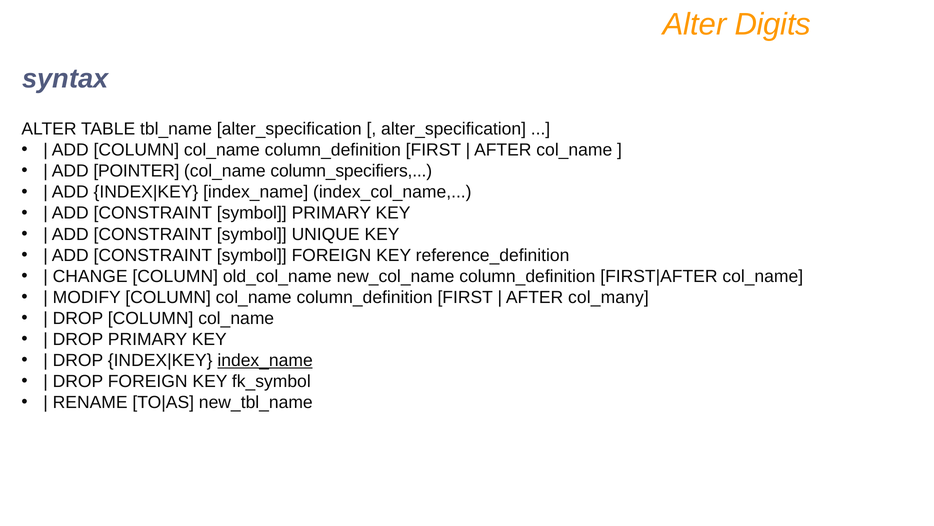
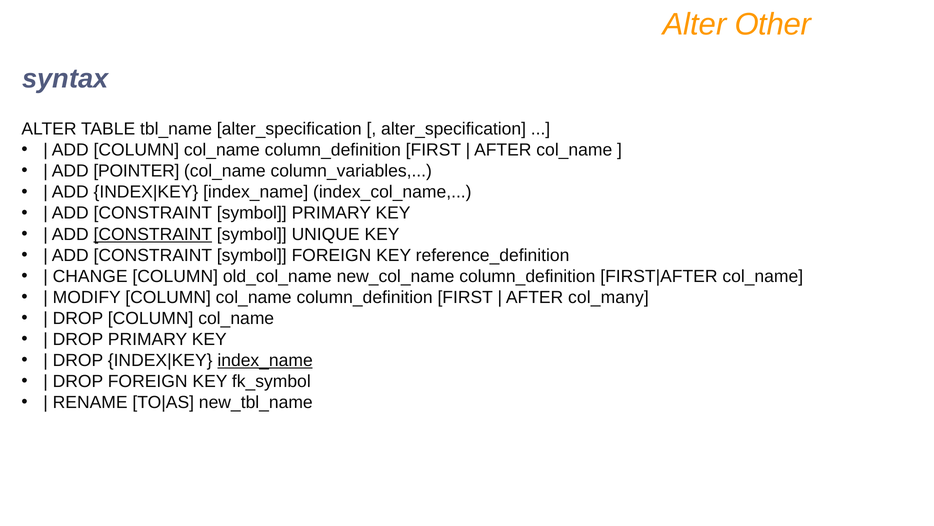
Digits: Digits -> Other
column_specifiers: column_specifiers -> column_variables
CONSTRAINT at (153, 234) underline: none -> present
